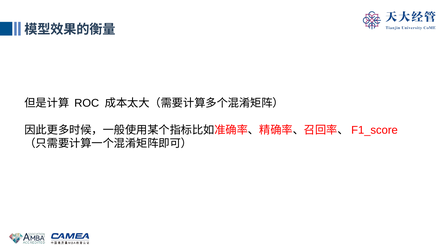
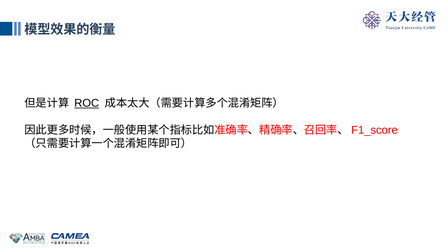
ROC underline: none -> present
